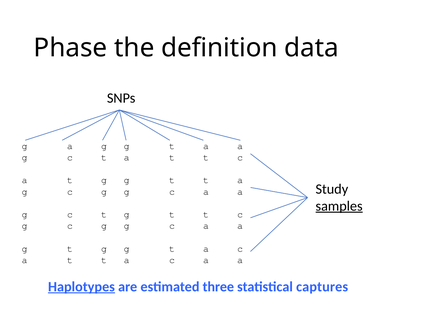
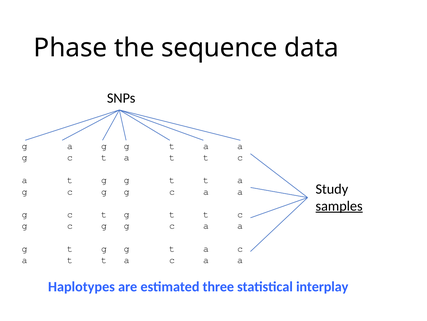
definition: definition -> sequence
Haplotypes underline: present -> none
captures: captures -> interplay
